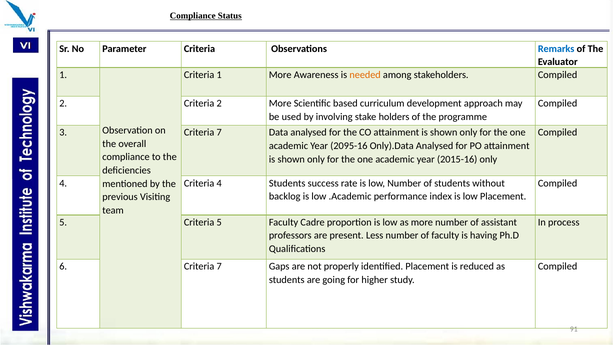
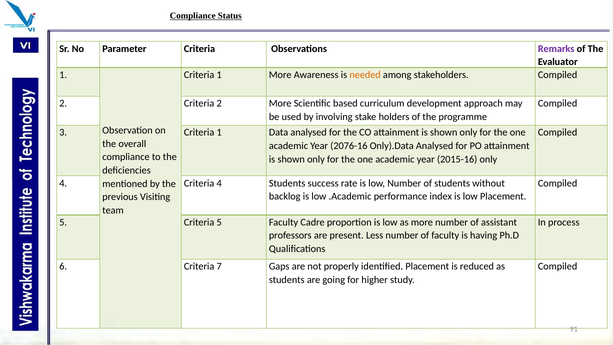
Remarks colour: blue -> purple
3 Criteria 7: 7 -> 1
2095-16: 2095-16 -> 2076-16
